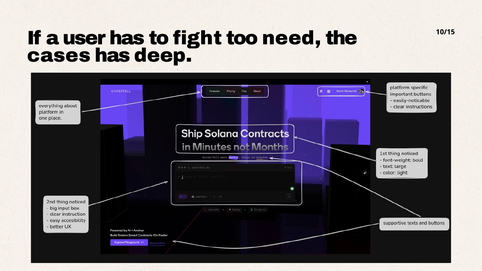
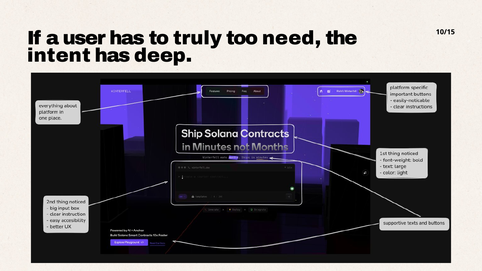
fight: fight -> truly
cases: cases -> intent
